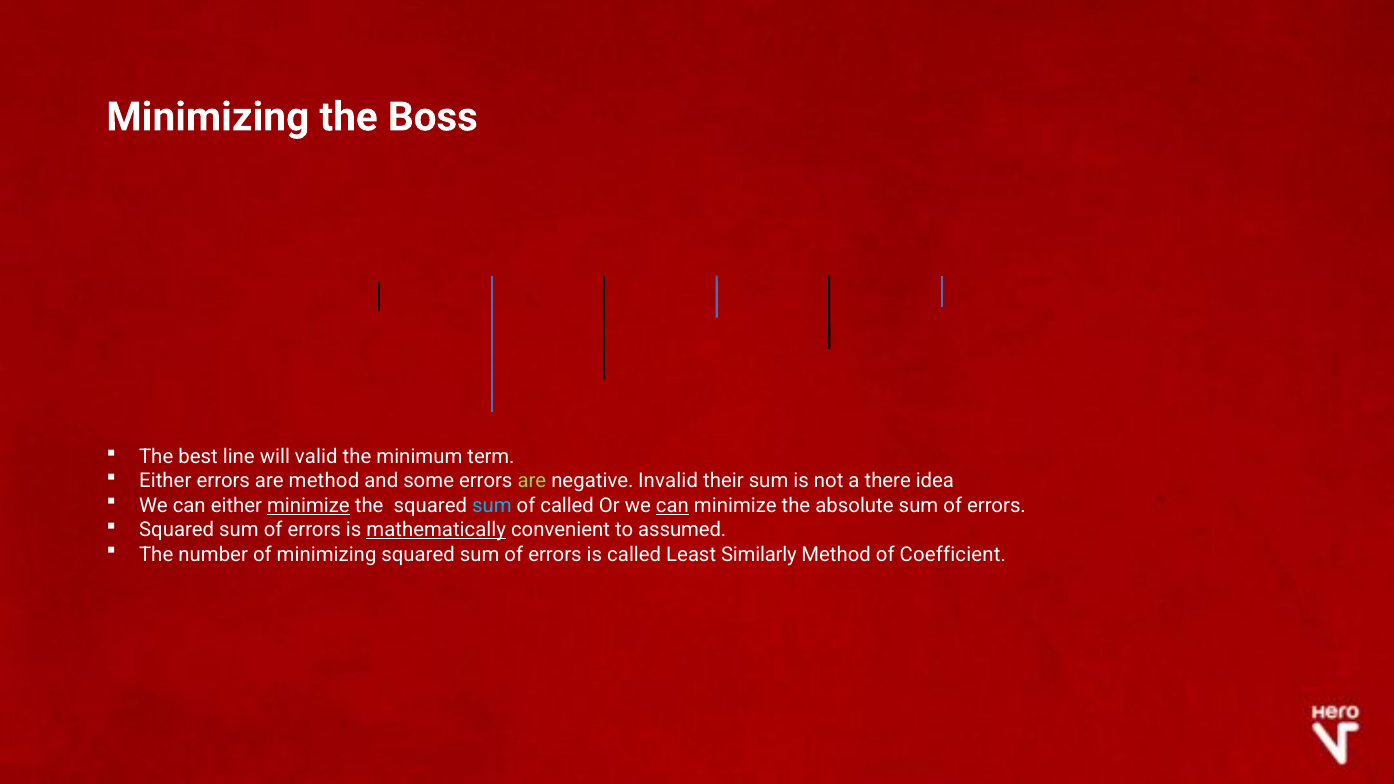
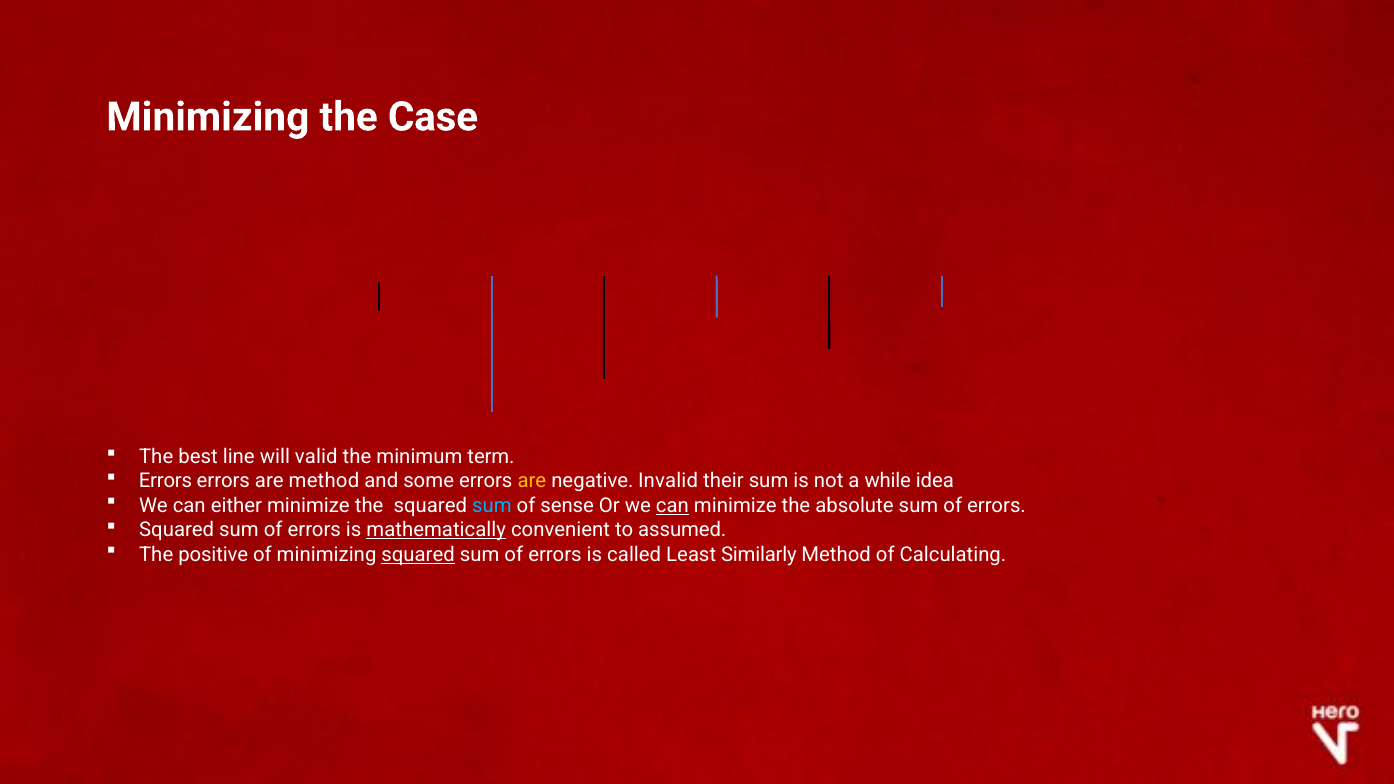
Boss: Boss -> Case
Either at (165, 481): Either -> Errors
are at (532, 481) colour: light green -> yellow
there: there -> while
minimize at (308, 506) underline: present -> none
of called: called -> sense
number: number -> positive
squared at (418, 554) underline: none -> present
Coefficient: Coefficient -> Calculating
